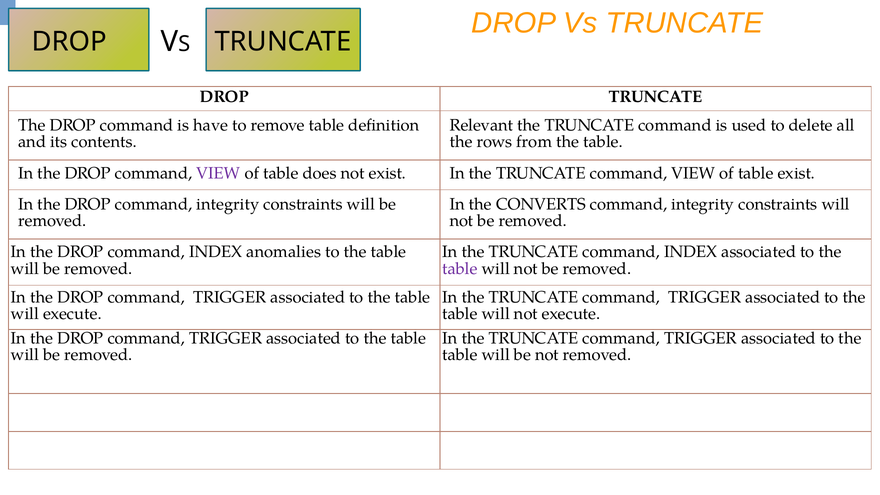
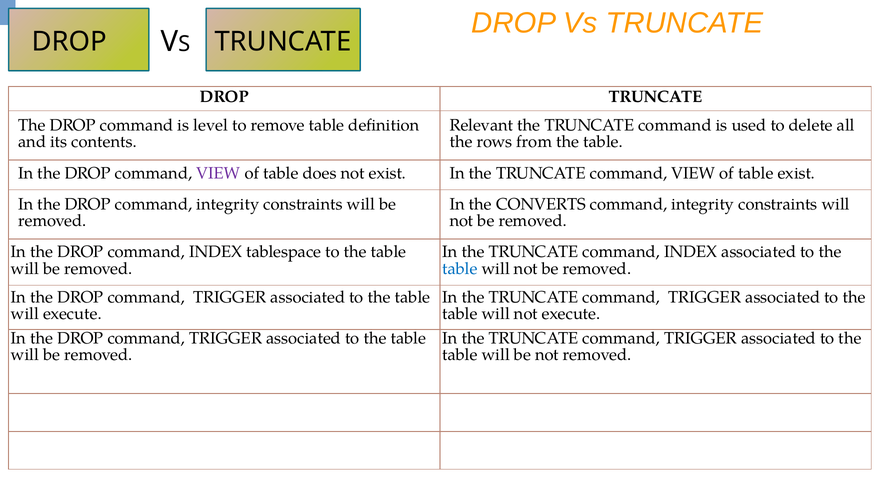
have: have -> level
anomalies: anomalies -> tablespace
table at (460, 269) colour: purple -> blue
